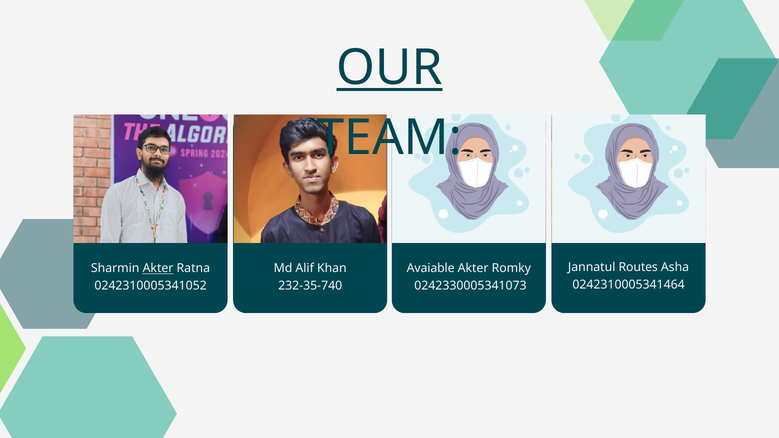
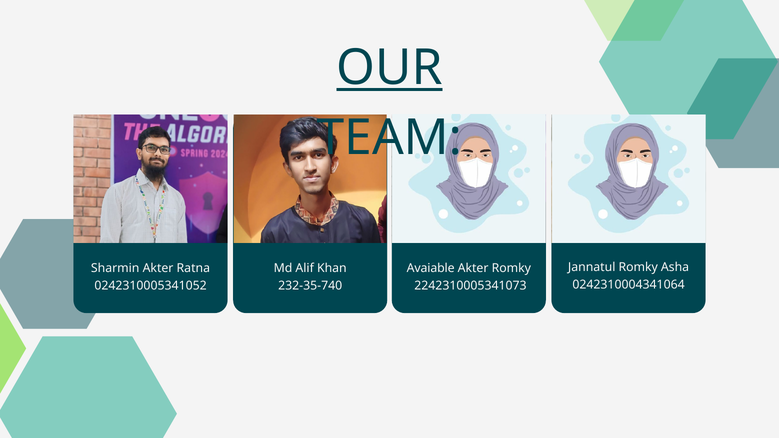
Jannatul Routes: Routes -> Romky
Akter at (158, 268) underline: present -> none
0242310005341464: 0242310005341464 -> 0242310004341064
0242330005341073: 0242330005341073 -> 2242310005341073
